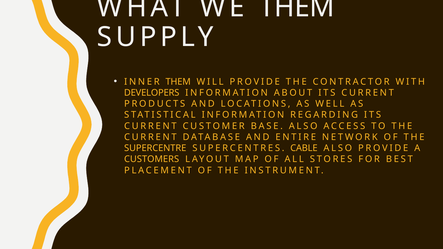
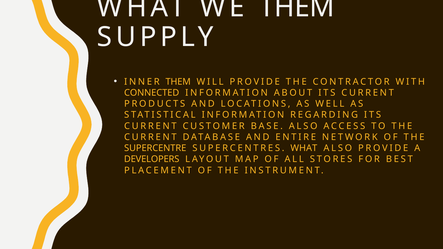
DEVELOPERS: DEVELOPERS -> CONNECTED
SUPERCENTRES CABLE: CABLE -> WHAT
CUSTOMERS: CUSTOMERS -> DEVELOPERS
